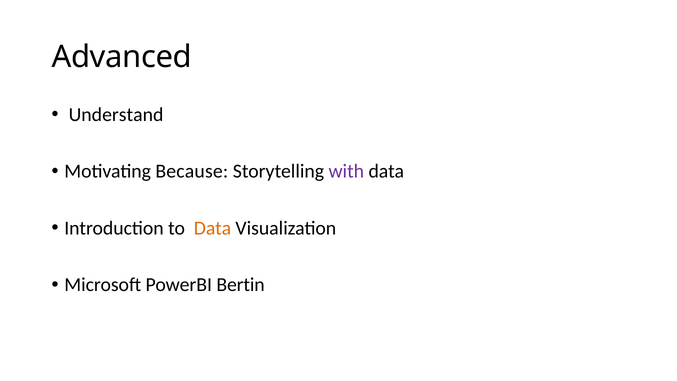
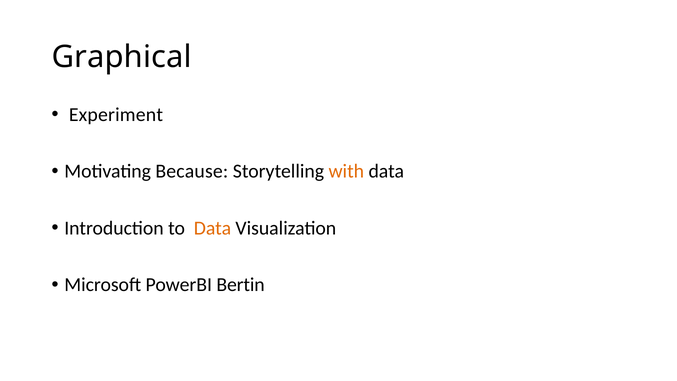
Advanced: Advanced -> Graphical
Understand: Understand -> Experiment
with colour: purple -> orange
